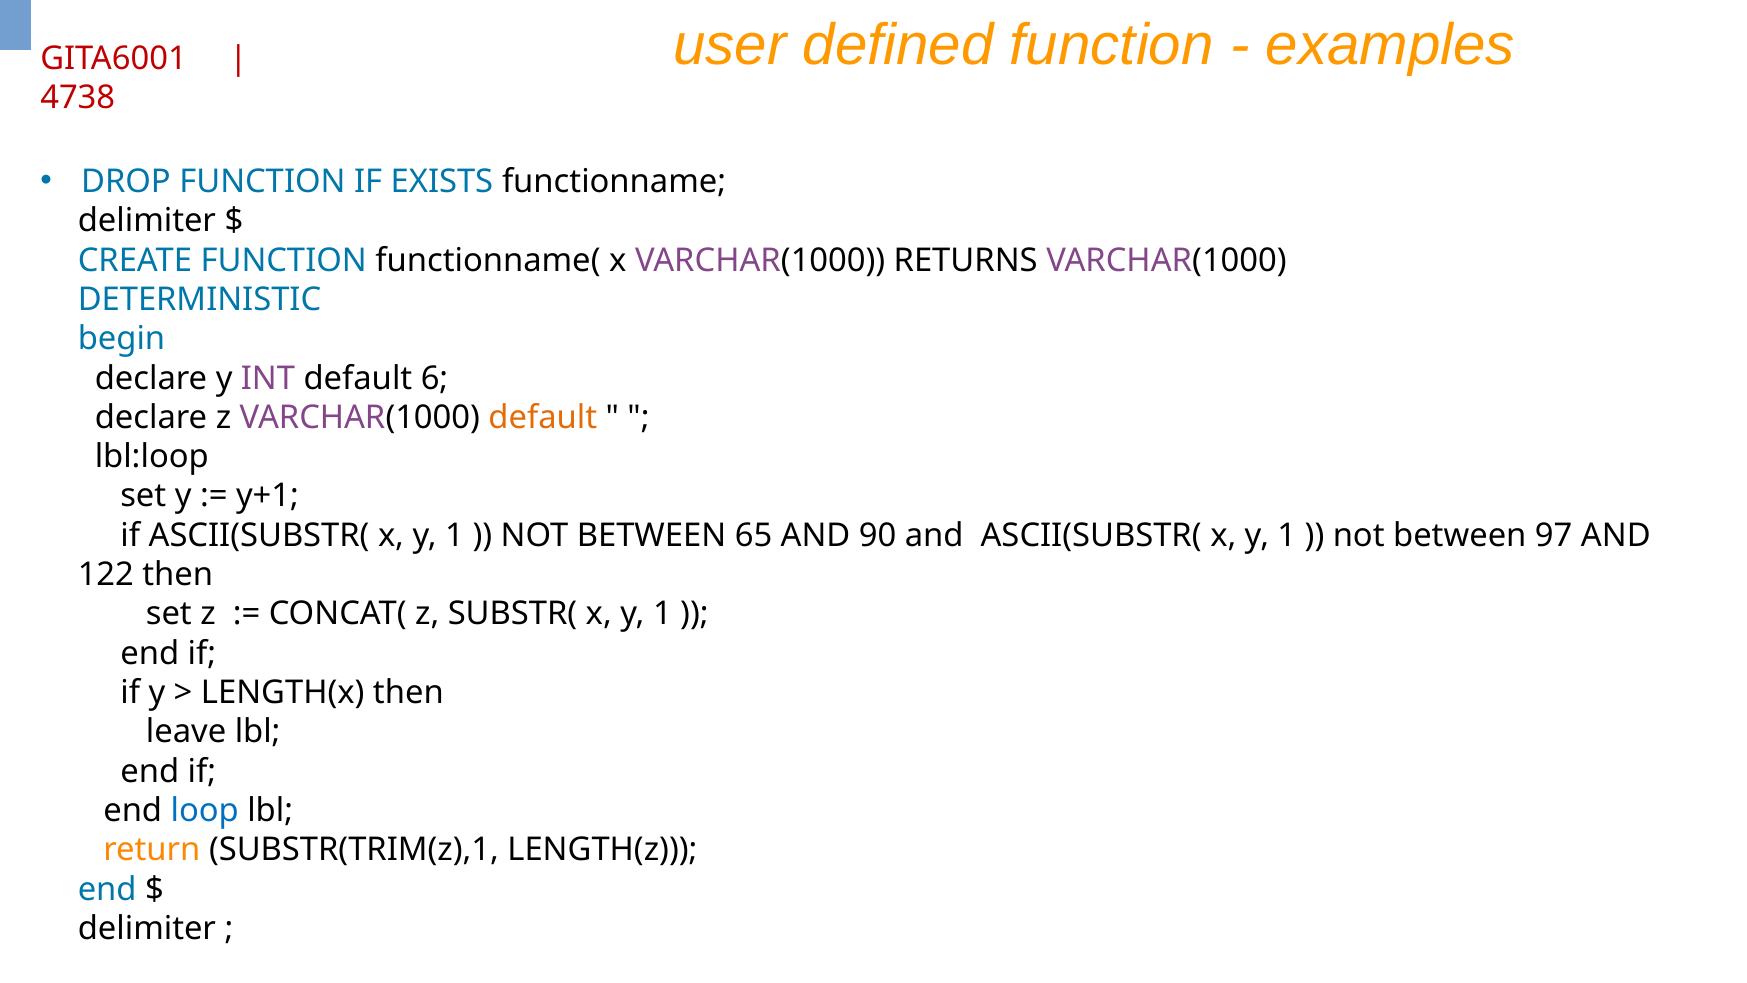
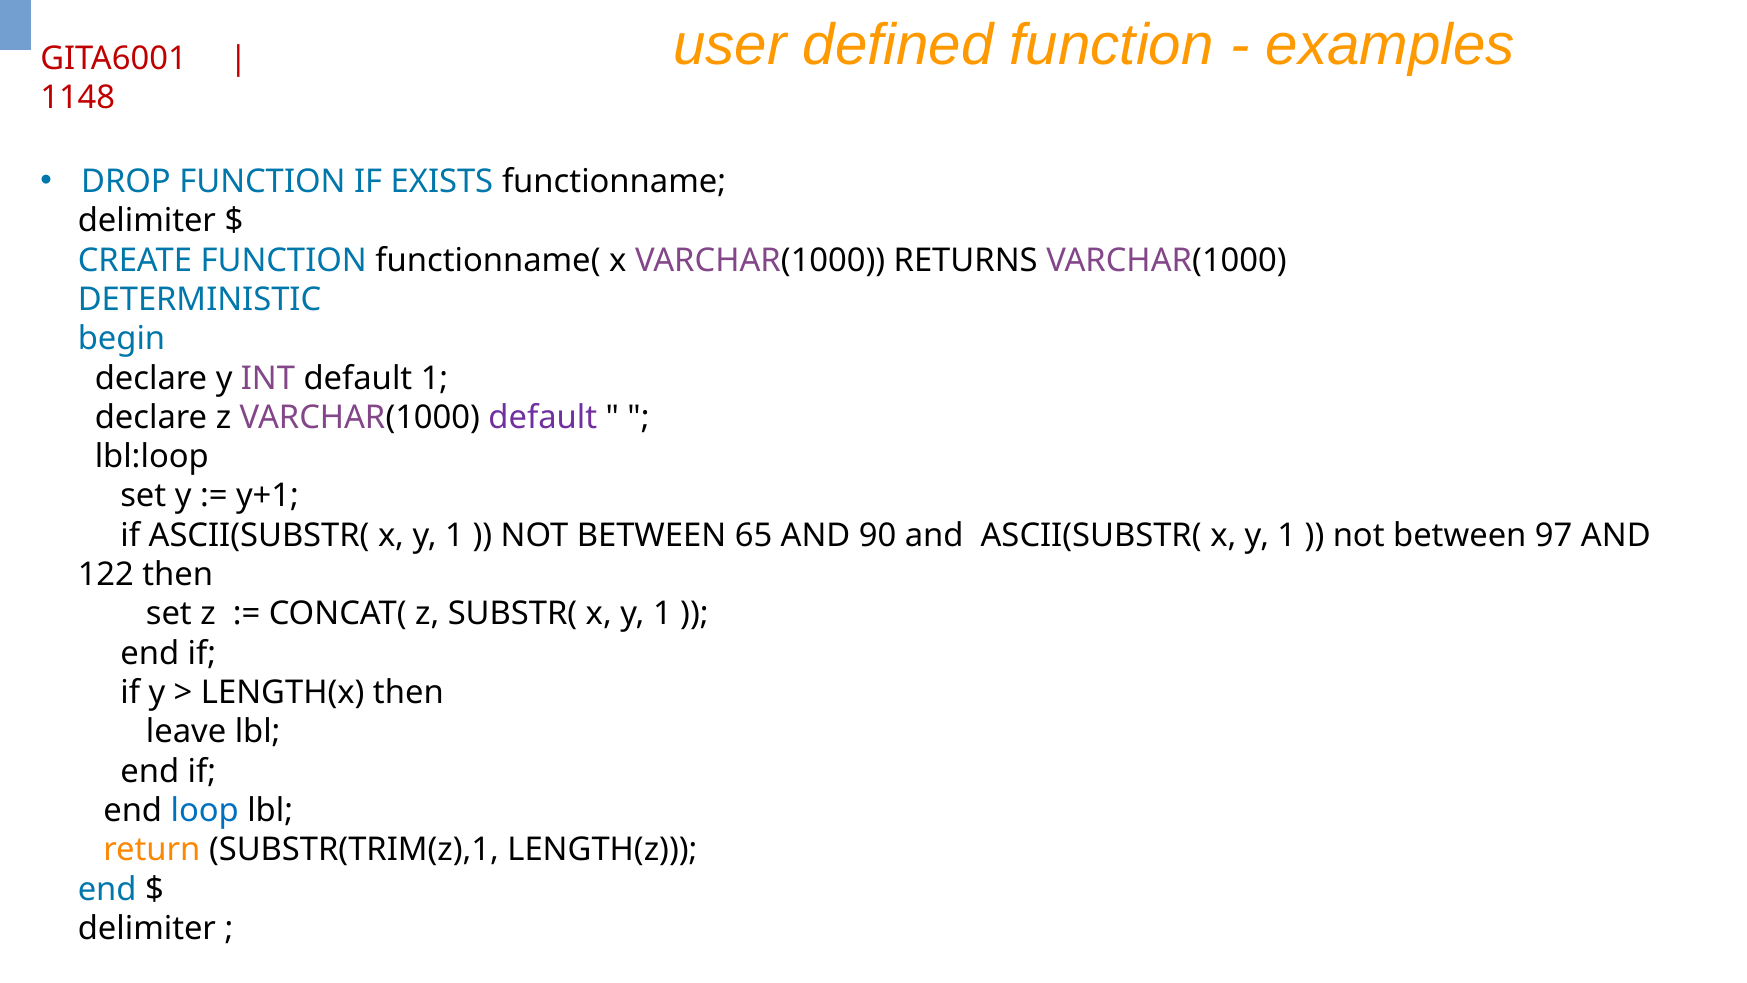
4738: 4738 -> 1148
default 6: 6 -> 1
default at (543, 417) colour: orange -> purple
